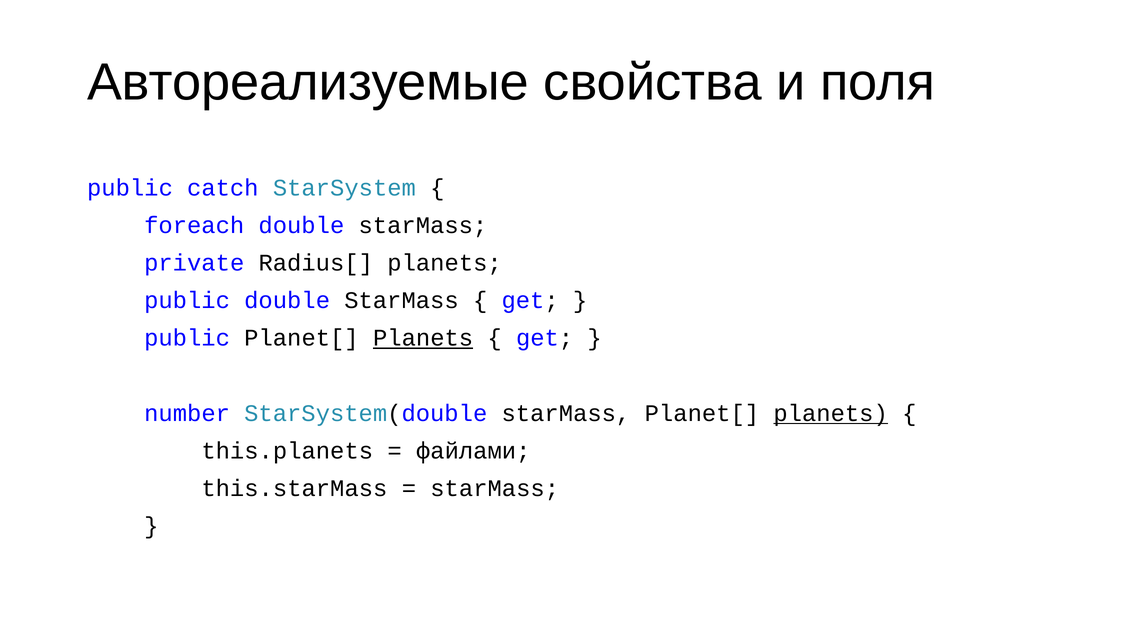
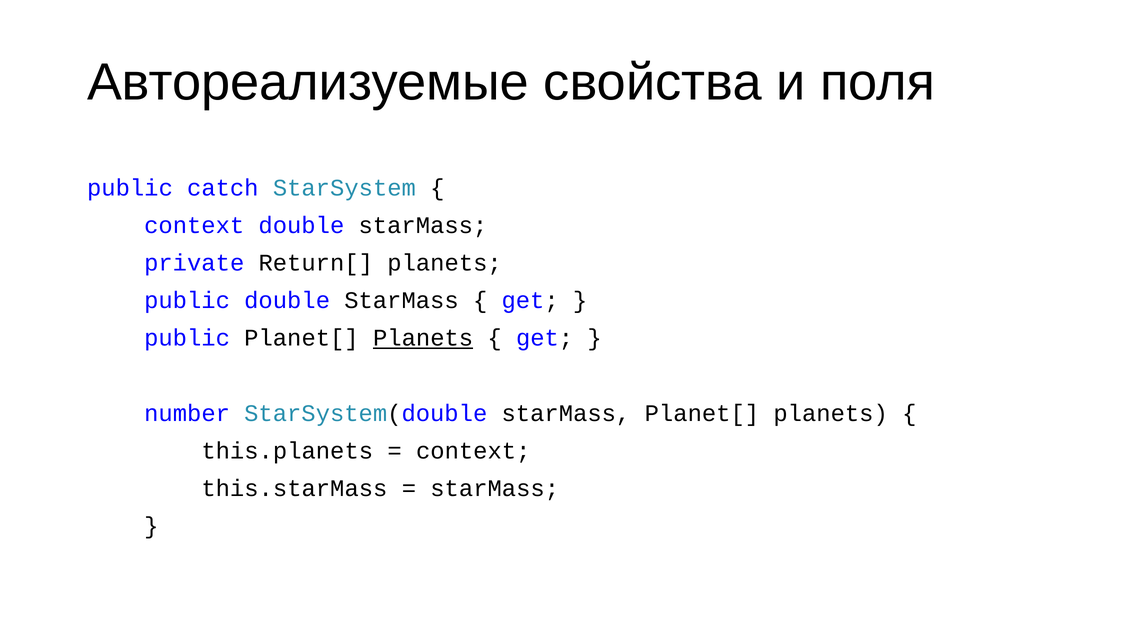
foreach at (194, 225): foreach -> context
Radius[: Radius[ -> Return[
planets at (831, 413) underline: present -> none
файлами at (473, 451): файлами -> context
